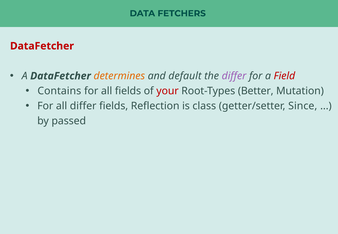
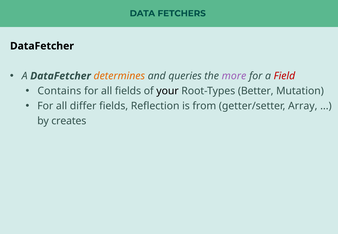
DataFetcher at (42, 46) colour: red -> black
default: default -> queries
the differ: differ -> more
your colour: red -> black
class: class -> from
Since: Since -> Array
passed: passed -> creates
